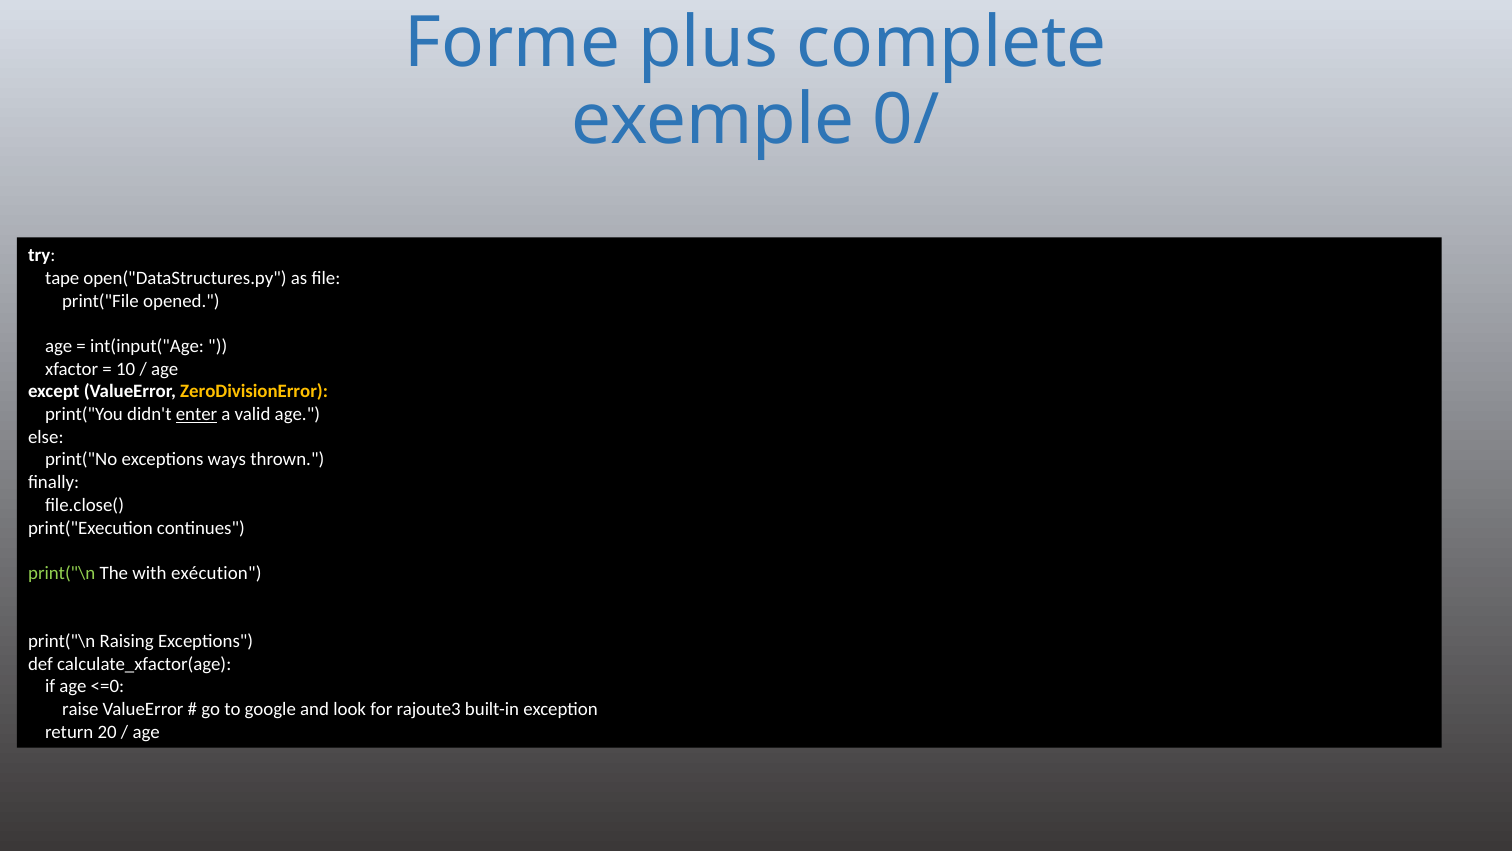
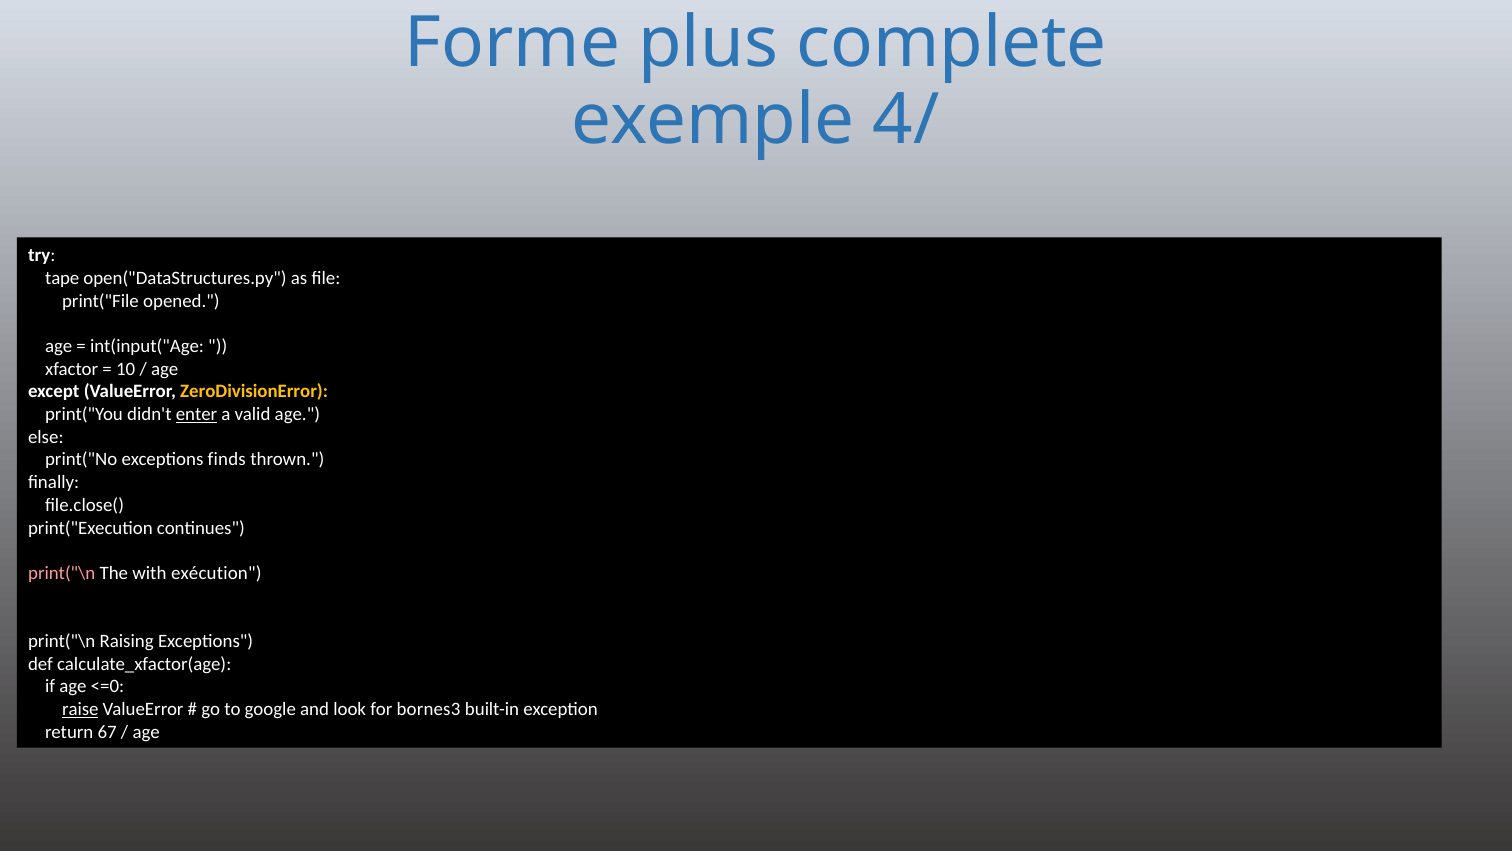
0/: 0/ -> 4/
ways: ways -> finds
print("\n at (62, 573) colour: light green -> pink
raise underline: none -> present
rajoute3: rajoute3 -> bornes3
20: 20 -> 67
